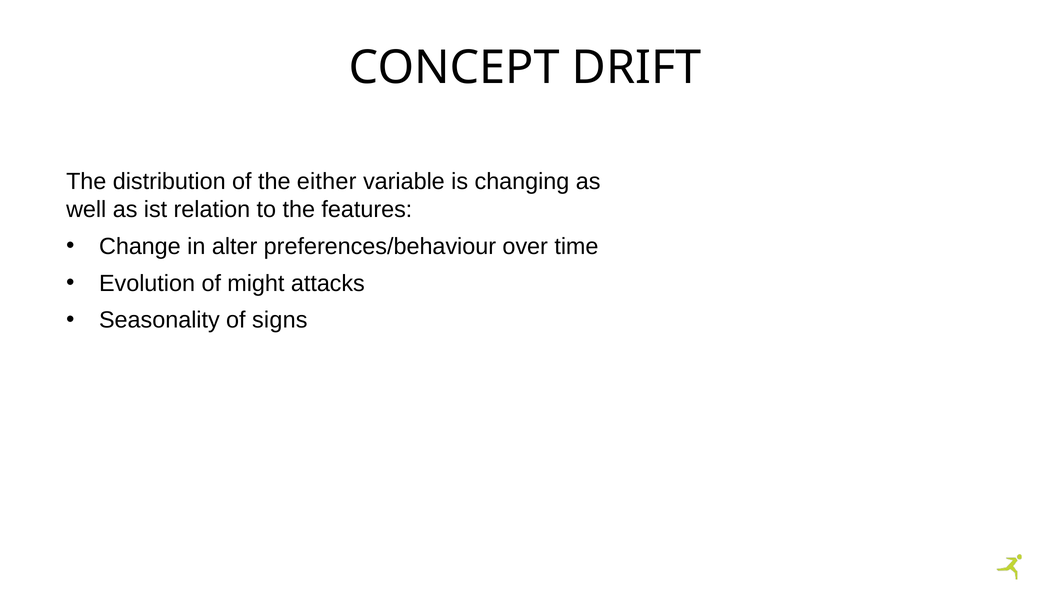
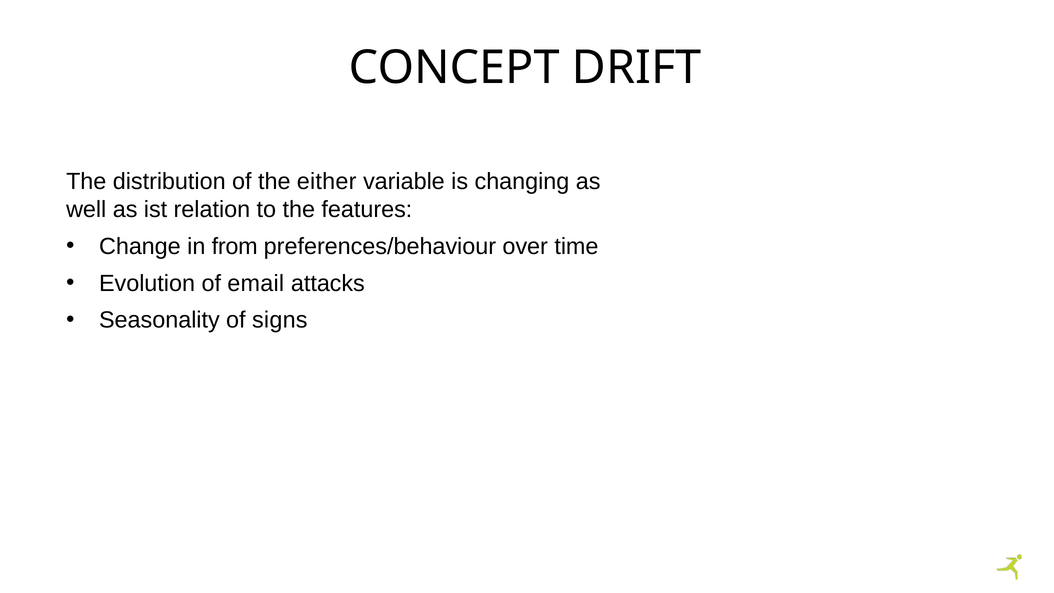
alter: alter -> from
might: might -> email
